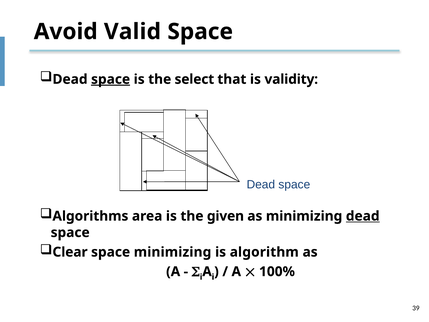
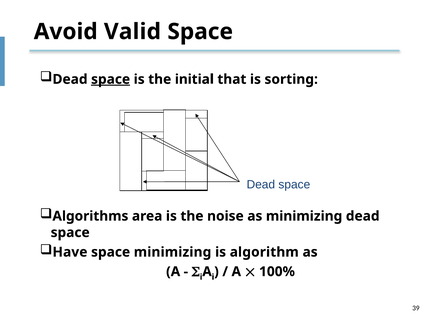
select: select -> initial
validity: validity -> sorting
given: given -> noise
dead at (363, 216) underline: present -> none
Clear: Clear -> Have
